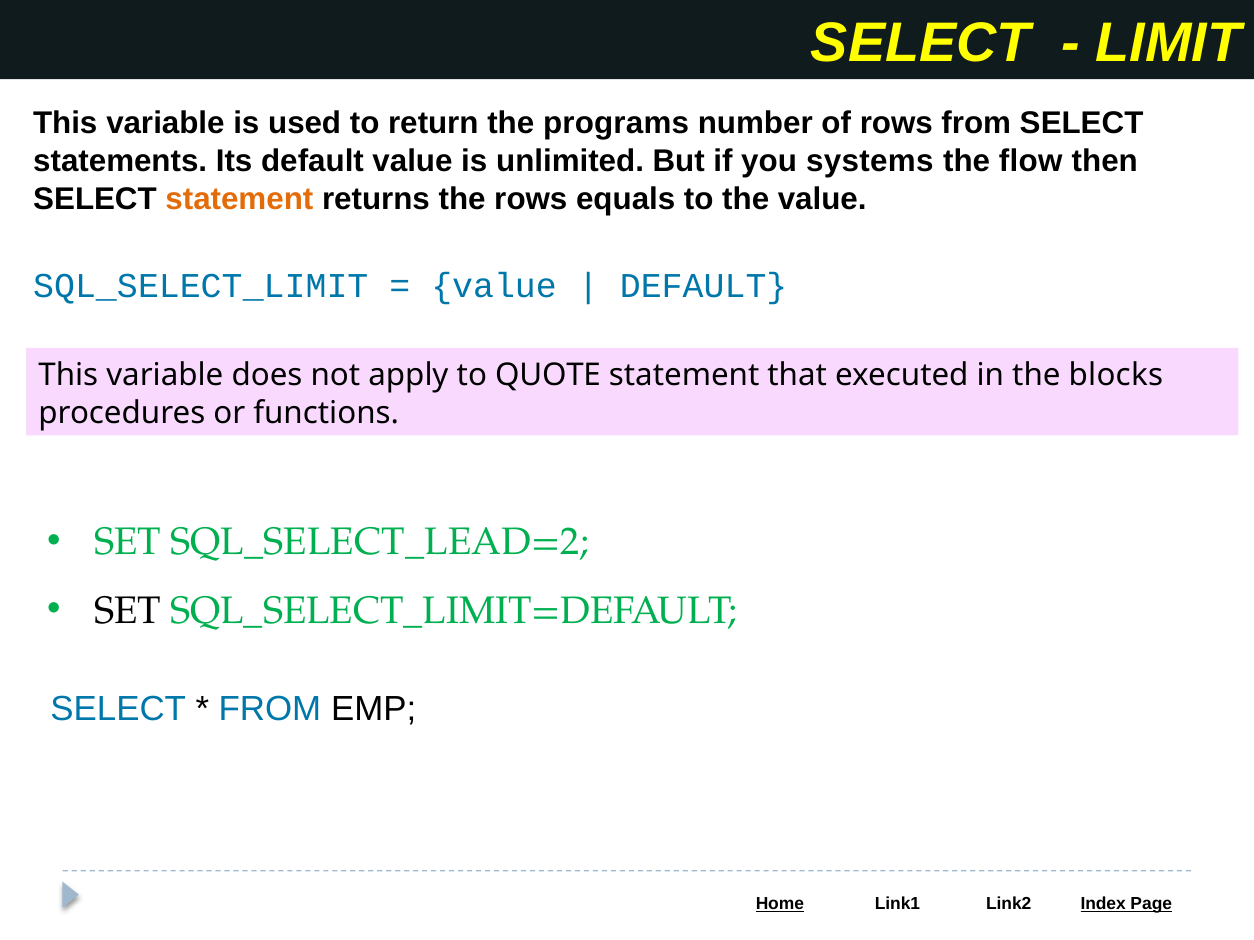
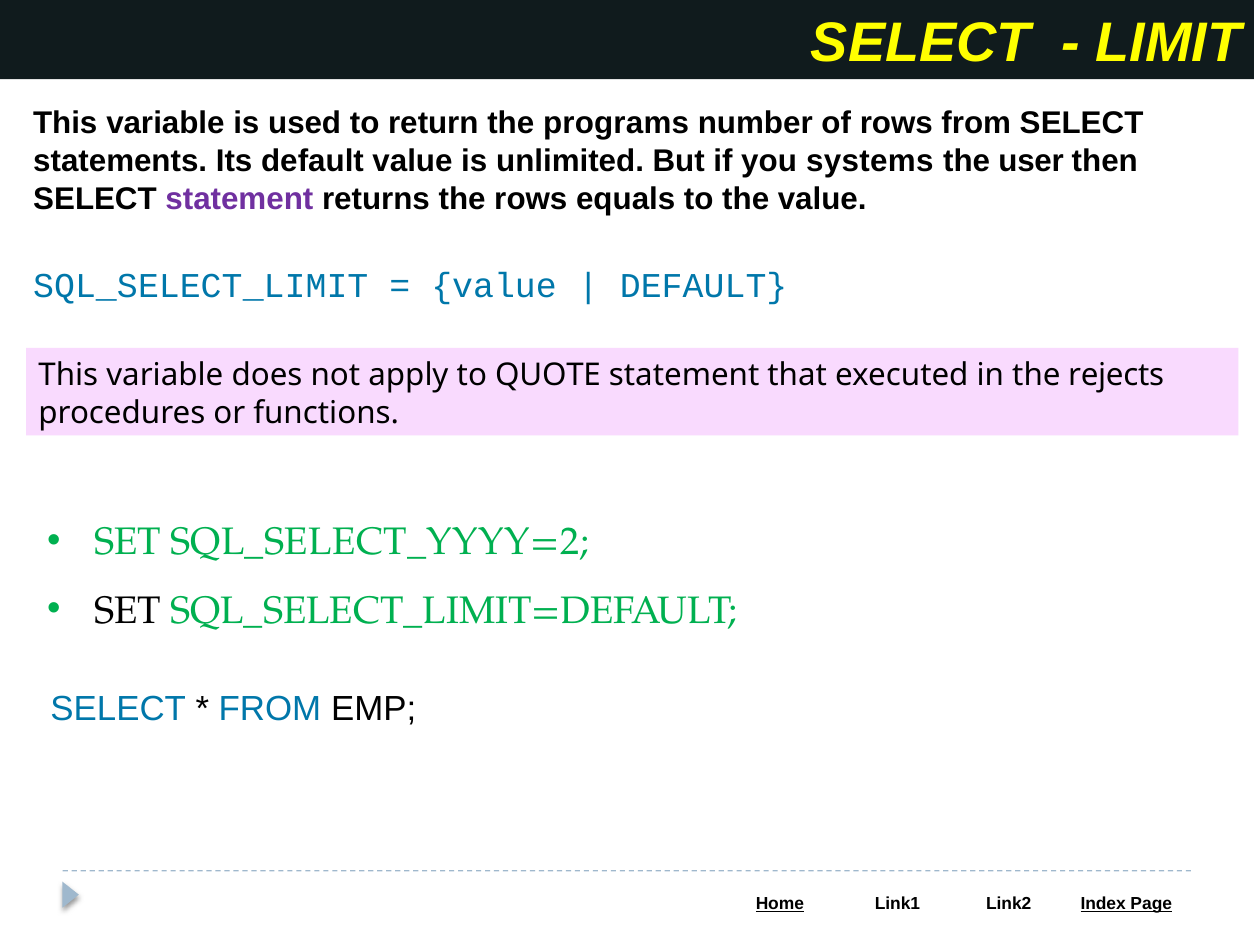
flow: flow -> user
statement at (239, 199) colour: orange -> purple
blocks: blocks -> rejects
SQL_SELECT_LEAD=2: SQL_SELECT_LEAD=2 -> SQL_SELECT_YYYY=2
